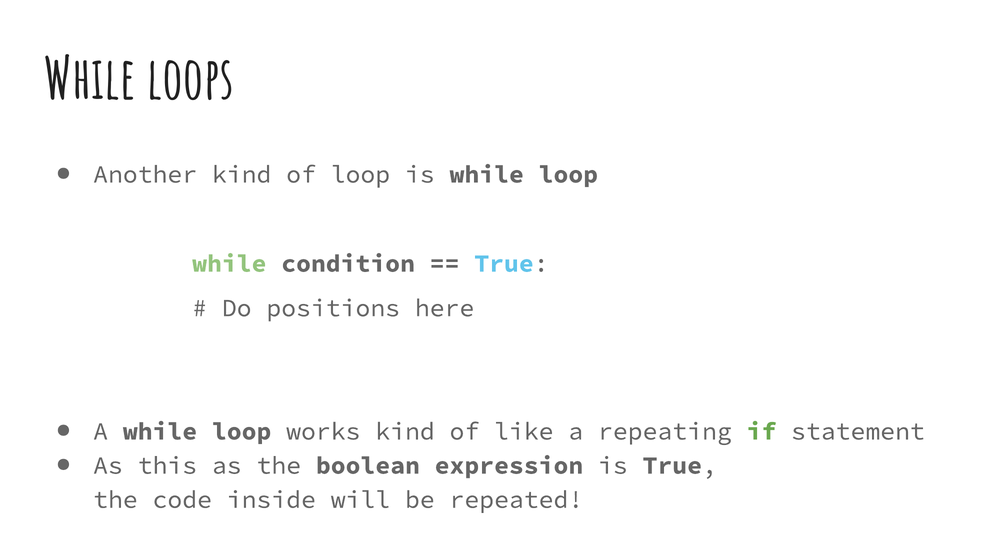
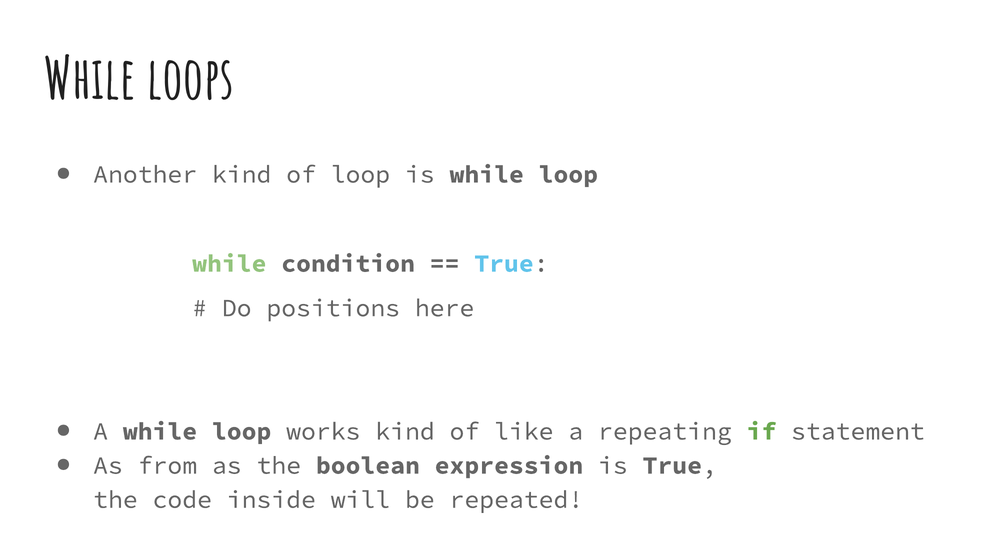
this: this -> from
